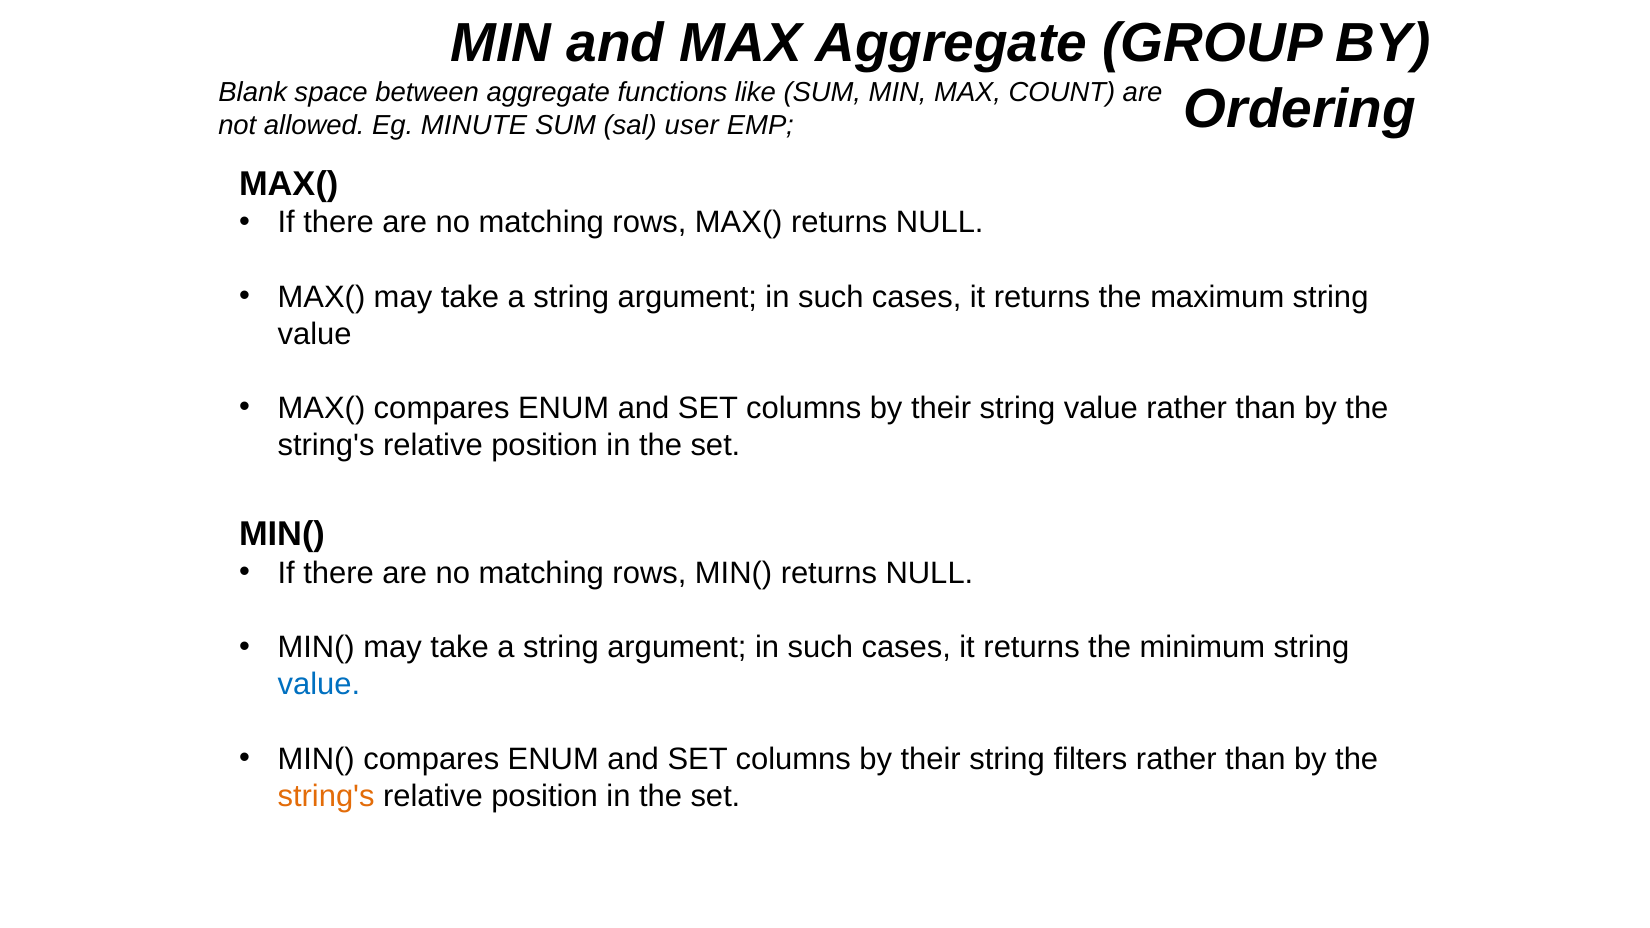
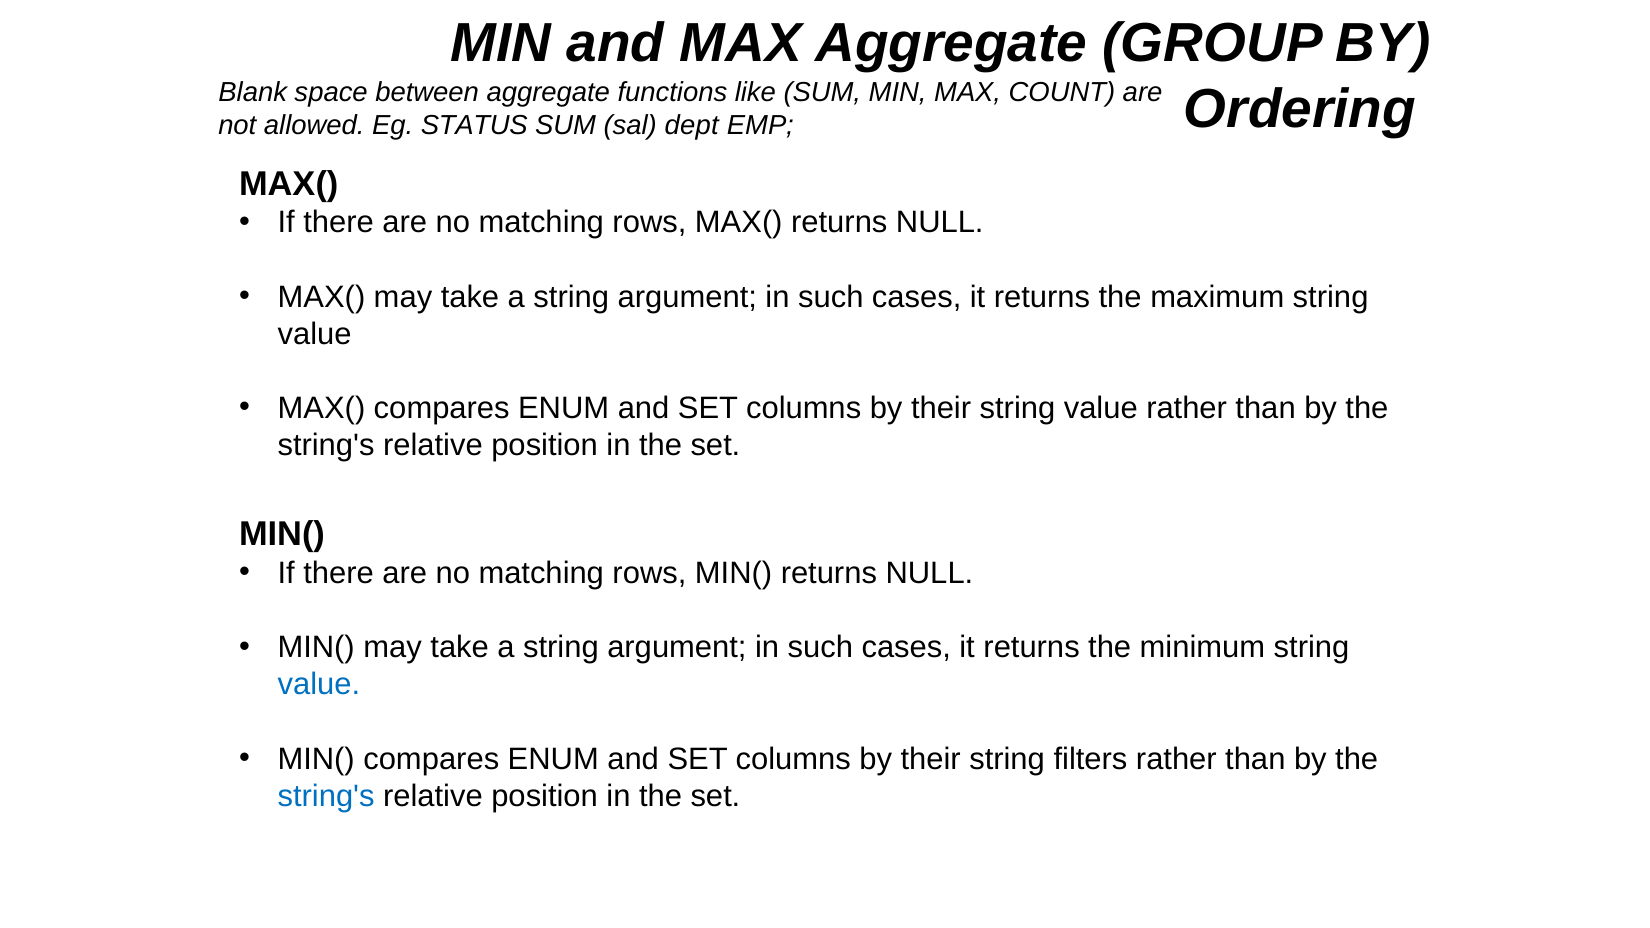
MINUTE: MINUTE -> STATUS
user: user -> dept
string's at (326, 796) colour: orange -> blue
